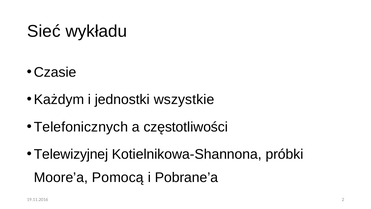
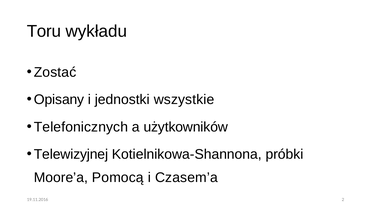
Sieć: Sieć -> Toru
Czasie: Czasie -> Zostać
Każdym: Każdym -> Opisany
częstotliwości: częstotliwości -> użytkowników
Pobrane’a: Pobrane’a -> Czasem’a
